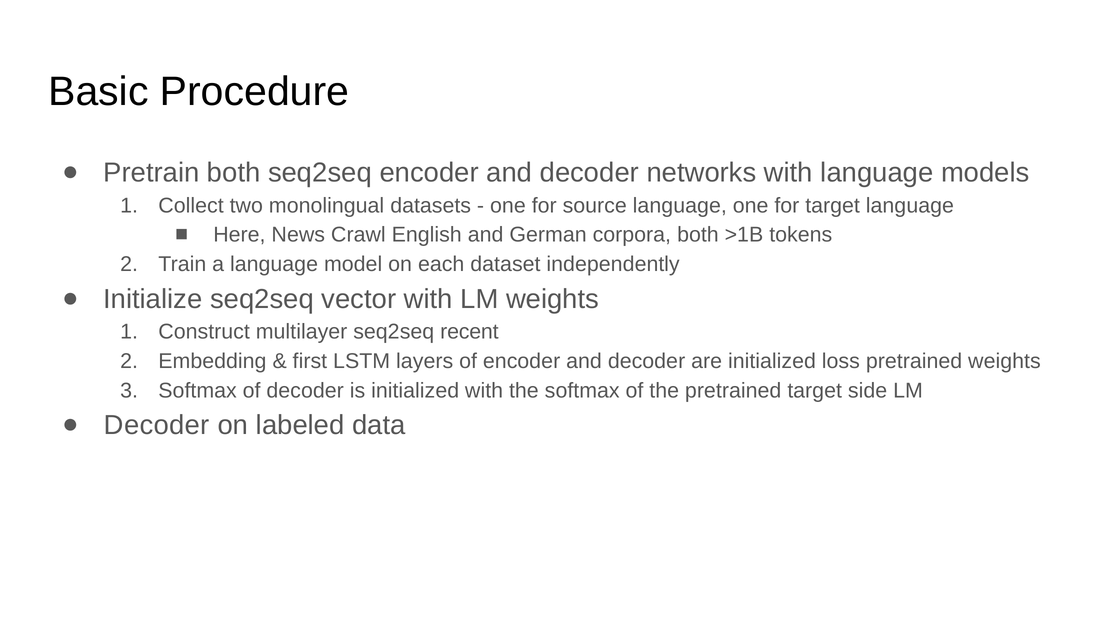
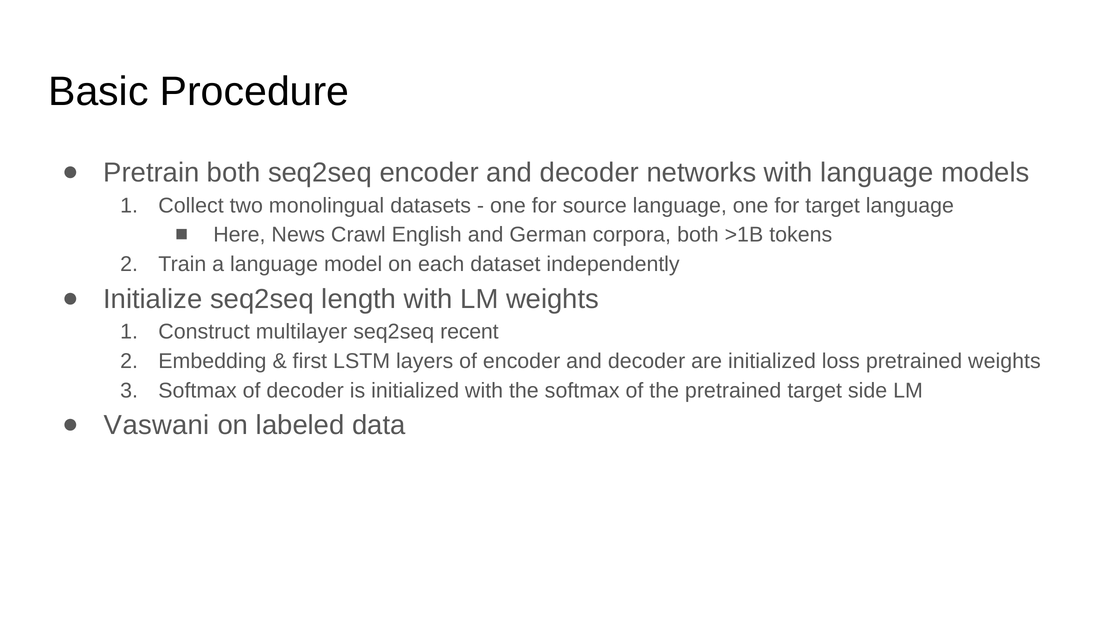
vector: vector -> length
Decoder at (157, 425): Decoder -> Vaswani
